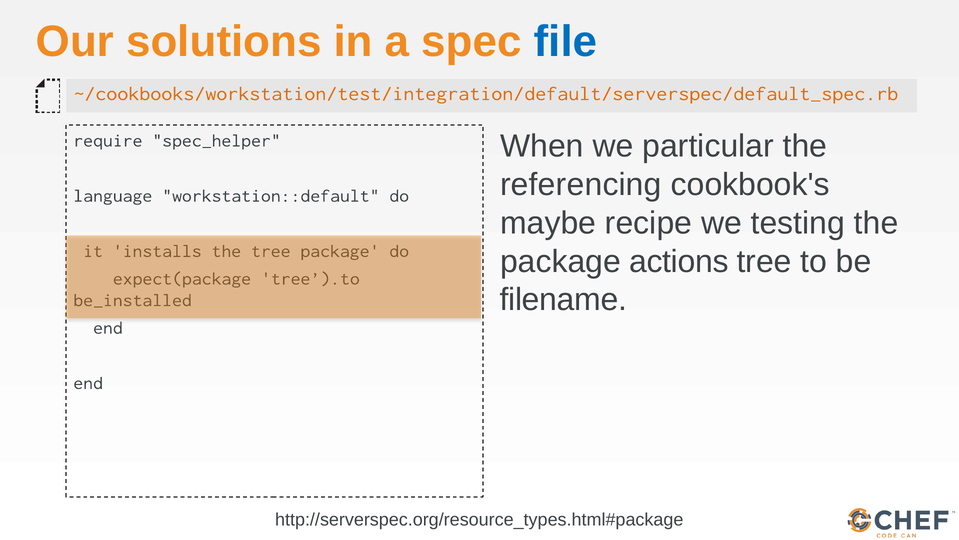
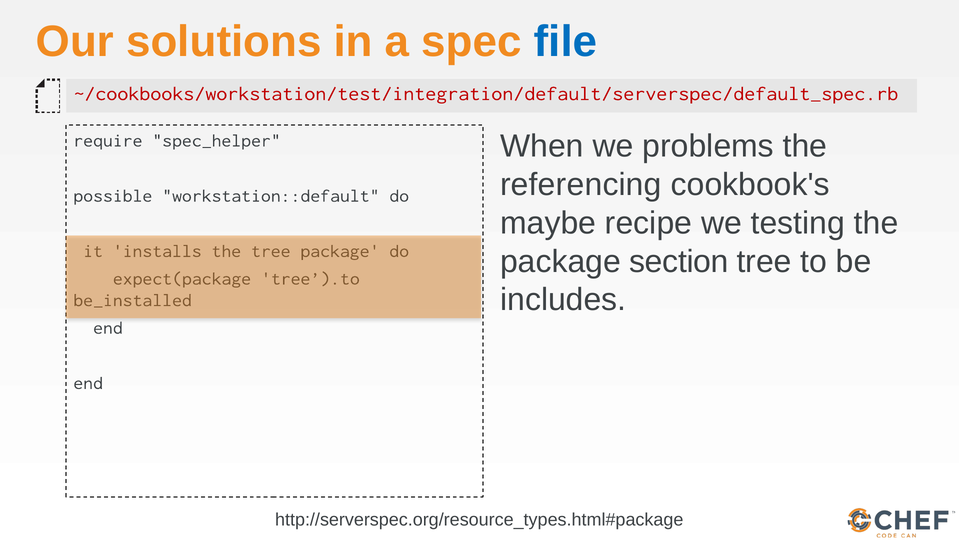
~/cookbooks/workstation/test/integration/default/serverspec/default_spec.rb colour: orange -> red
particular: particular -> problems
language: language -> possible
actions: actions -> section
filename: filename -> includes
